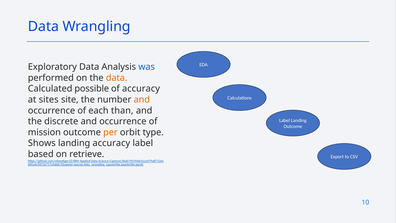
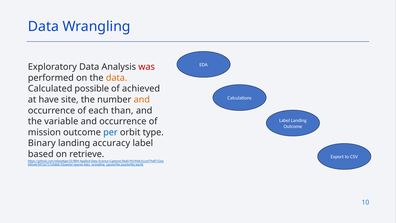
was colour: blue -> red
of accuracy: accuracy -> achieved
sites: sites -> have
discrete: discrete -> variable
per colour: orange -> blue
Shows: Shows -> Binary
